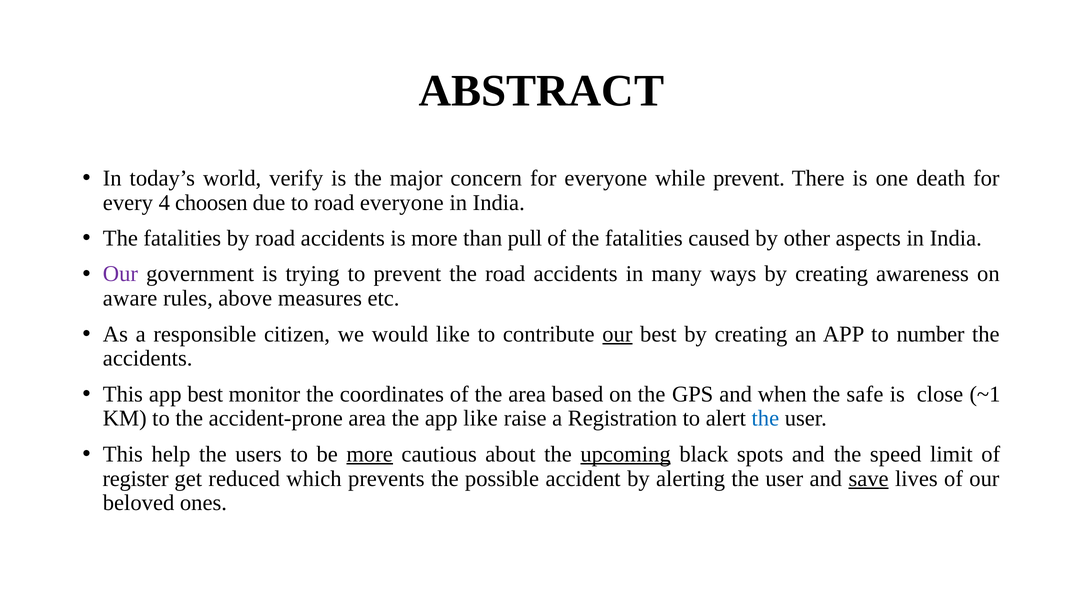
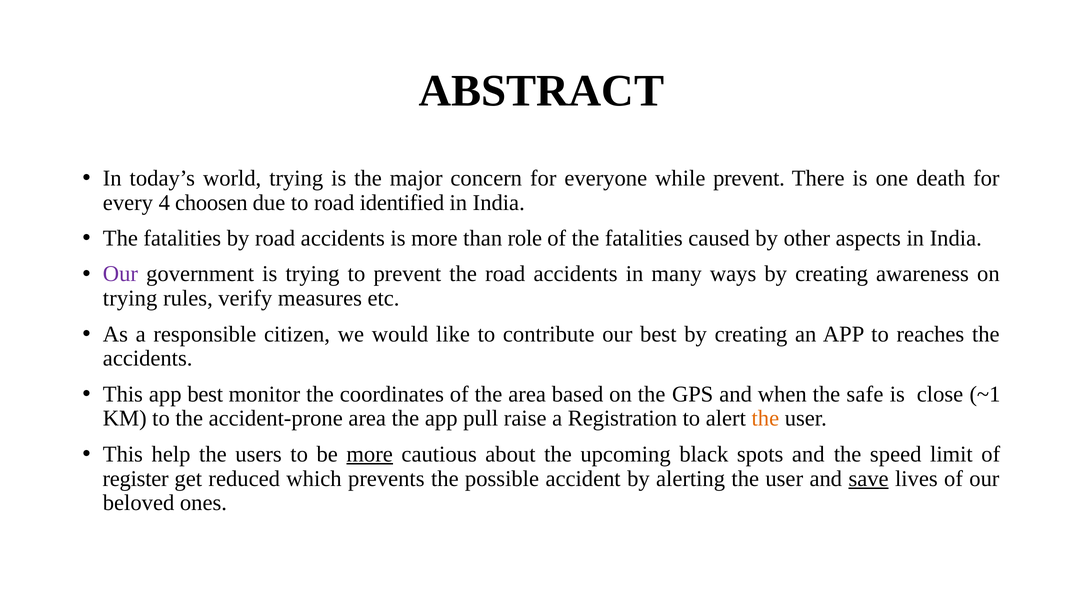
world verify: verify -> trying
road everyone: everyone -> identified
pull: pull -> role
aware at (130, 298): aware -> trying
above: above -> verify
our at (617, 334) underline: present -> none
number: number -> reaches
app like: like -> pull
the at (765, 419) colour: blue -> orange
upcoming underline: present -> none
